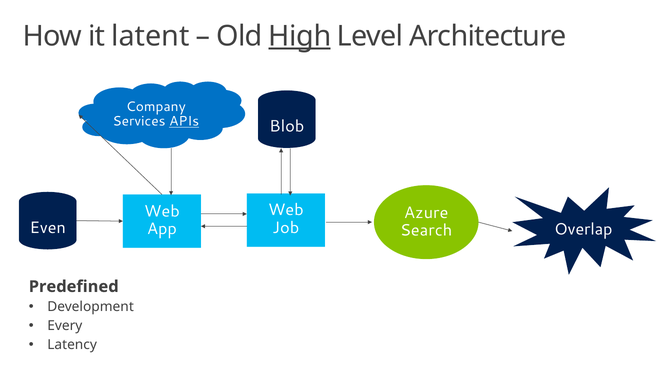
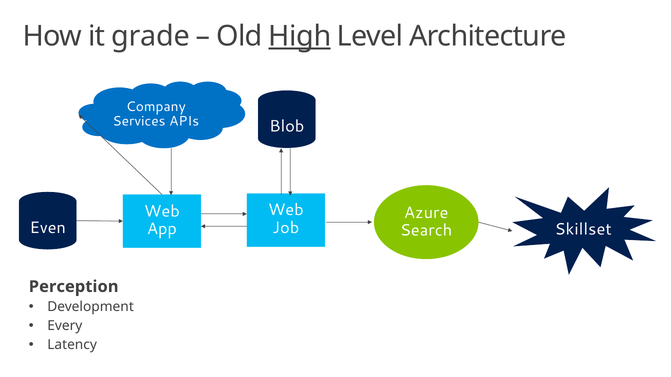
latent: latent -> grade
APIs underline: present -> none
Overlap: Overlap -> Skillset
Predefined: Predefined -> Perception
